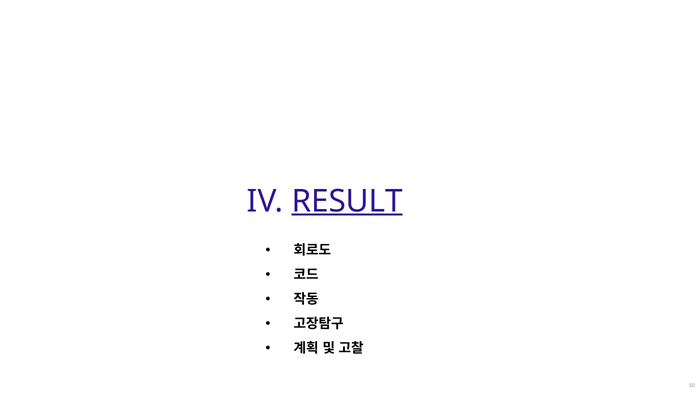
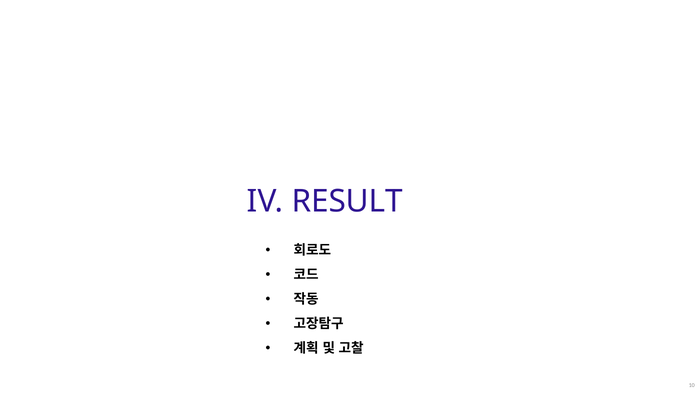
RESULT underline: present -> none
